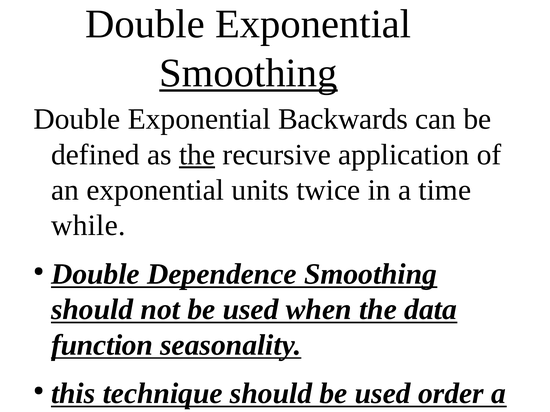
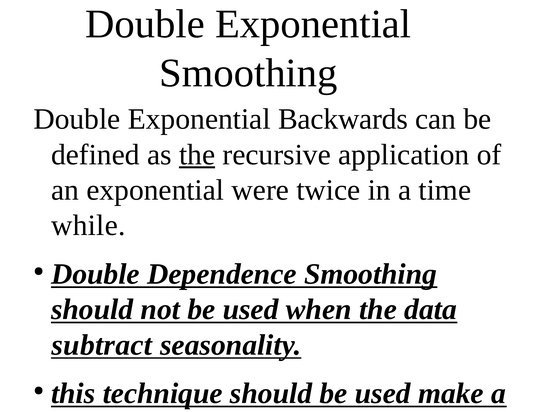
Smoothing at (248, 73) underline: present -> none
units: units -> were
function: function -> subtract
order: order -> make
